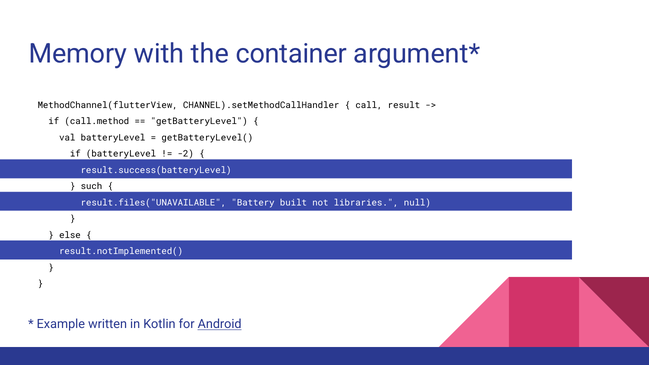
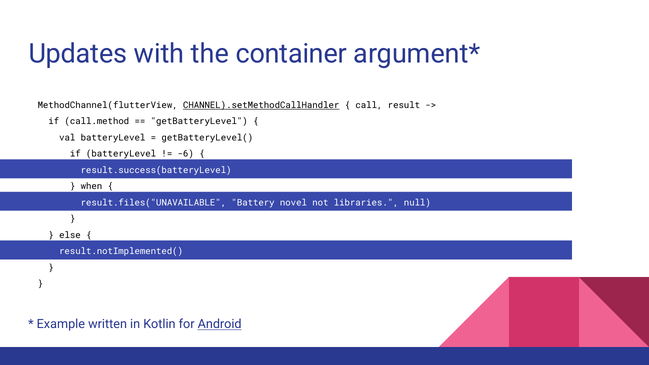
Memory: Memory -> Updates
CHANNEL).setMethodCallHandler underline: none -> present
-2: -2 -> -6
such: such -> when
built: built -> novel
